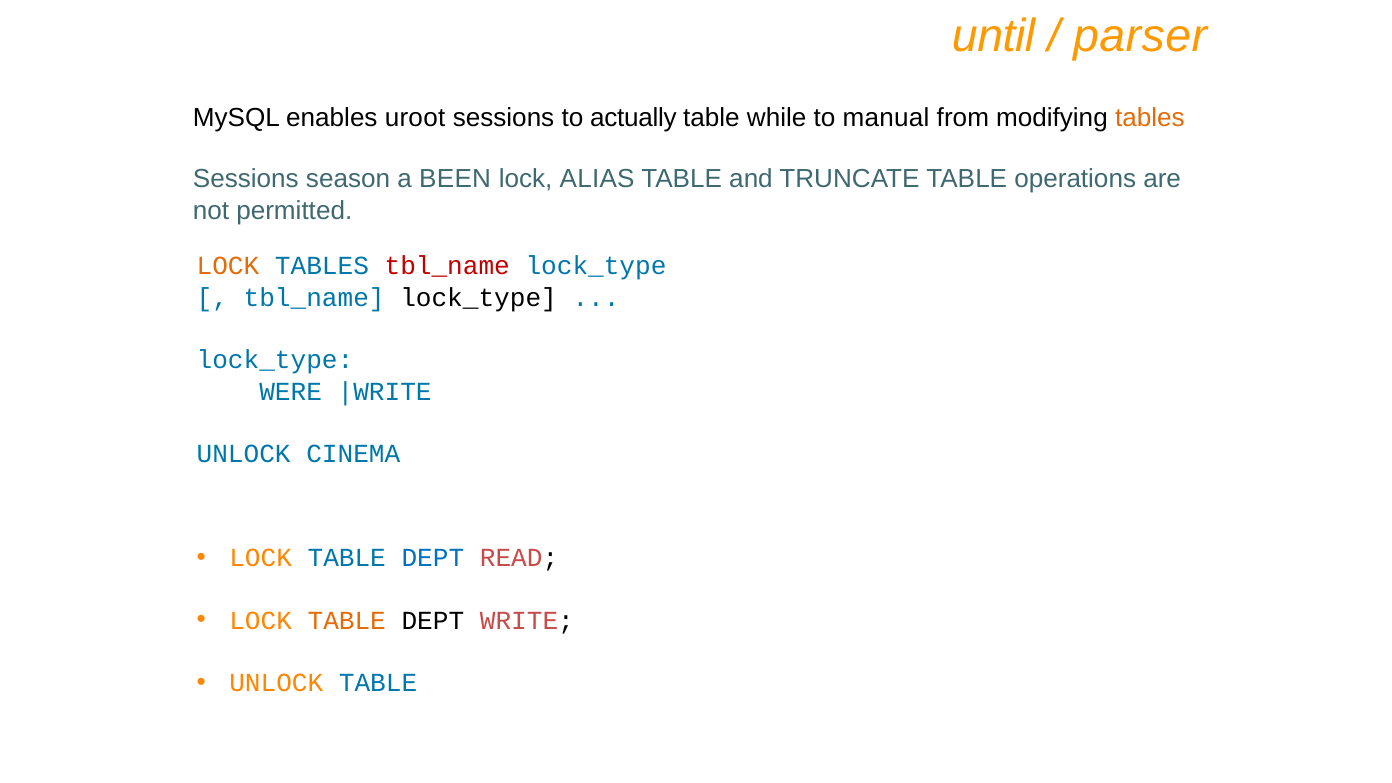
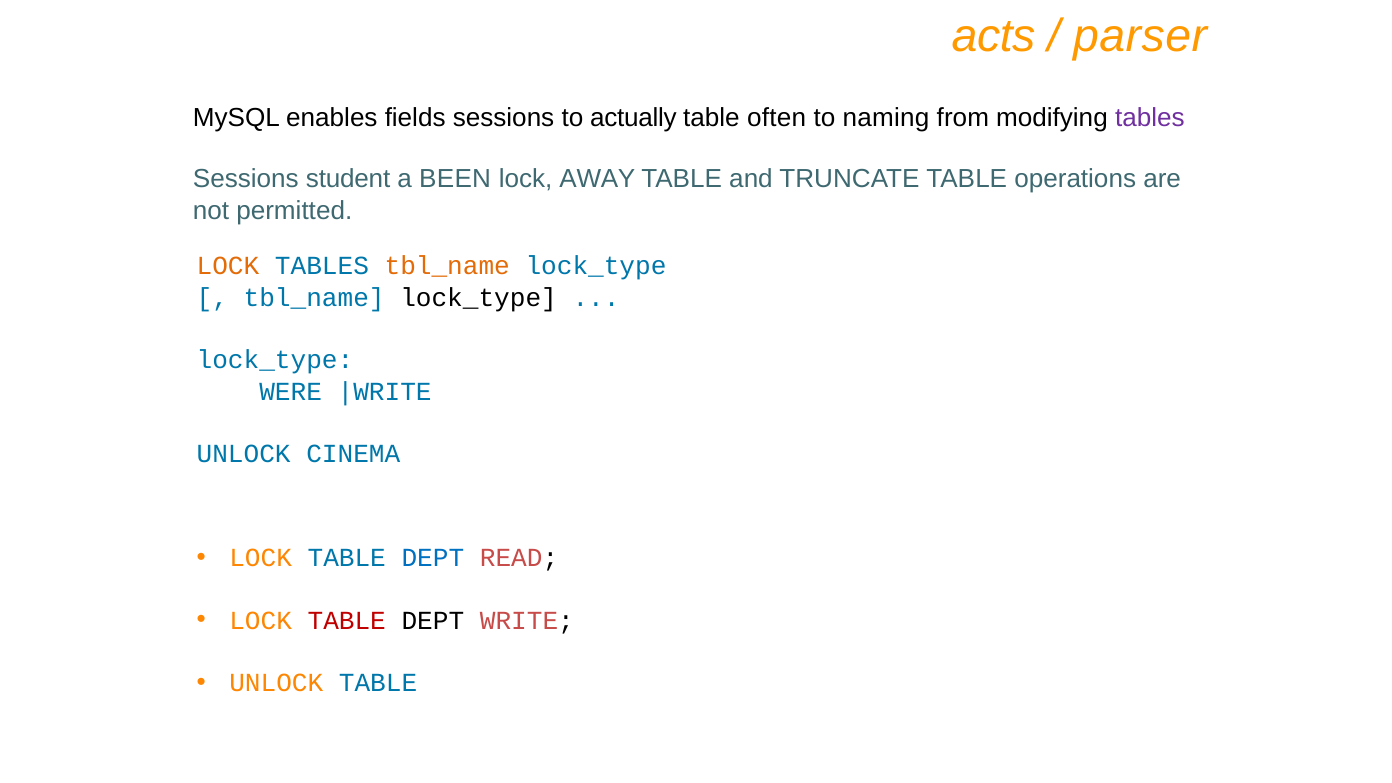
until: until -> acts
uroot: uroot -> fields
while: while -> often
manual: manual -> naming
tables at (1150, 118) colour: orange -> purple
season: season -> student
ALIAS: ALIAS -> AWAY
tbl_name at (447, 266) colour: red -> orange
TABLE at (347, 620) colour: orange -> red
